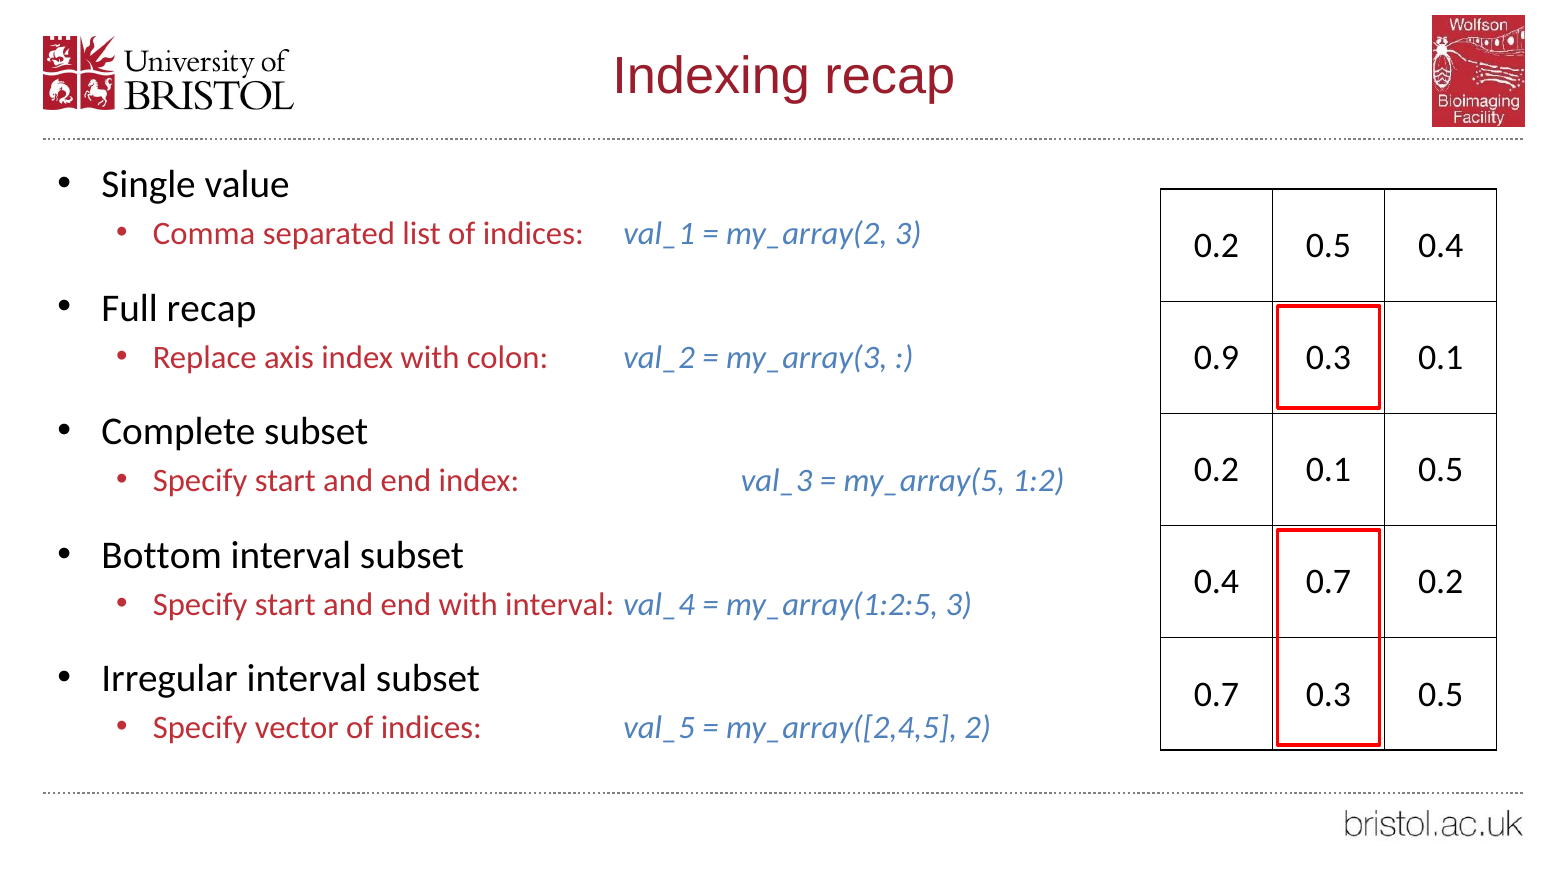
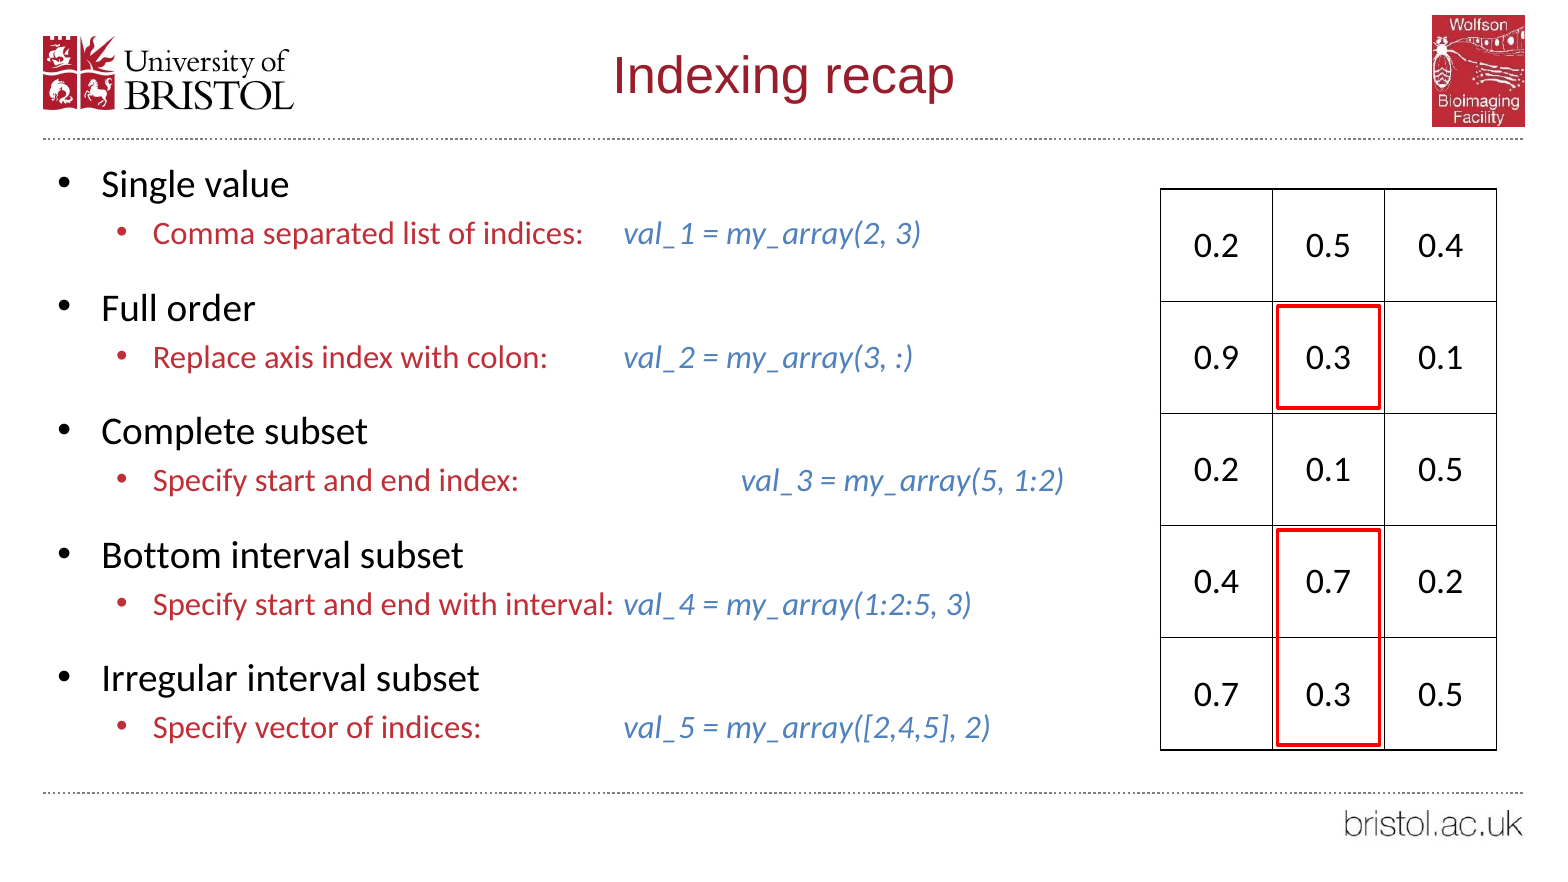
Full recap: recap -> order
